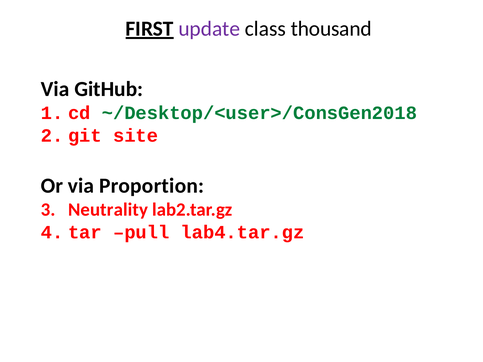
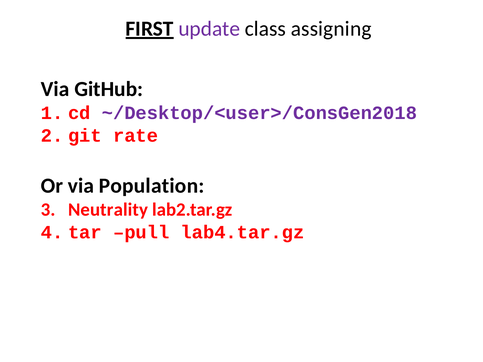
thousand: thousand -> assigning
~/Desktop/<user>/ConsGen2018 colour: green -> purple
site: site -> rate
Proportion: Proportion -> Population
